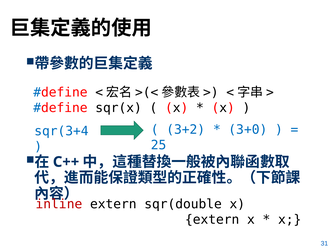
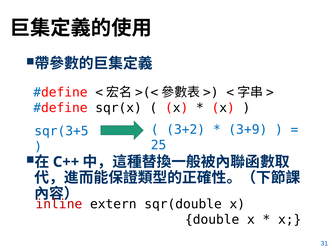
3+0: 3+0 -> 3+9
sqr(3+4: sqr(3+4 -> sqr(3+5
extern at (212, 220): extern -> double
